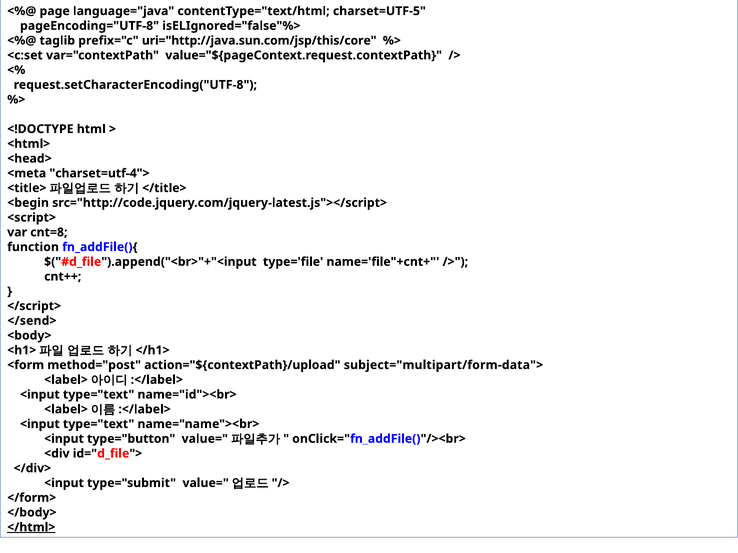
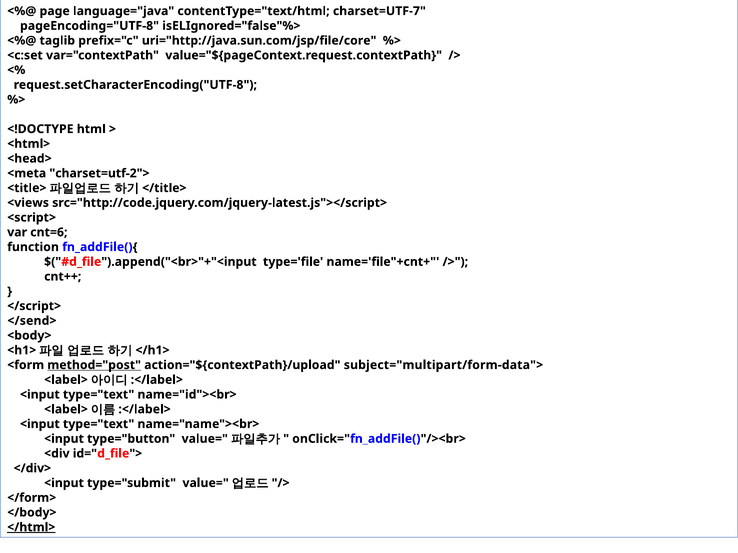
charset=UTF-5: charset=UTF-5 -> charset=UTF-7
uri="http://java.sun.com/jsp/this/core: uri="http://java.sun.com/jsp/this/core -> uri="http://java.sun.com/jsp/file/core
charset=utf-4">: charset=utf-4"> -> charset=utf-2">
<begin: <begin -> <views
cnt=8: cnt=8 -> cnt=6
method="post underline: none -> present
